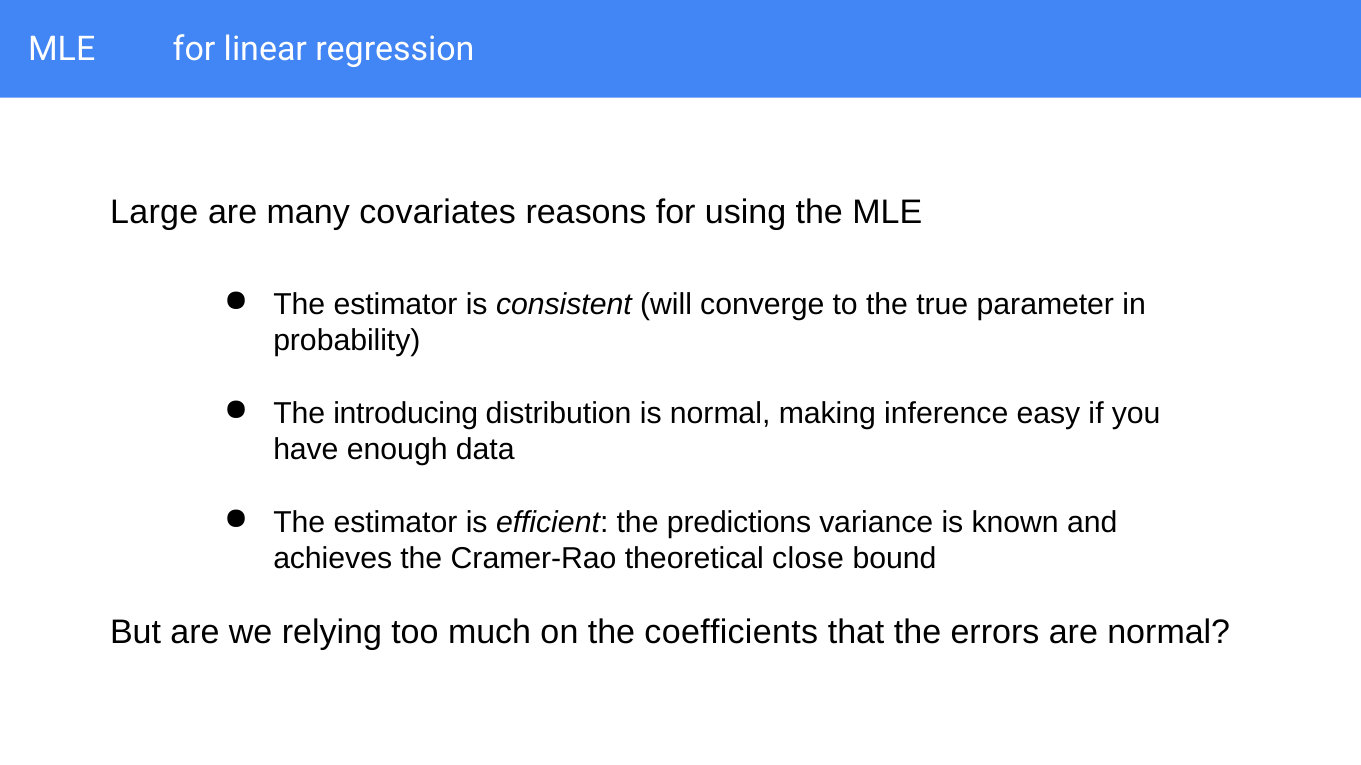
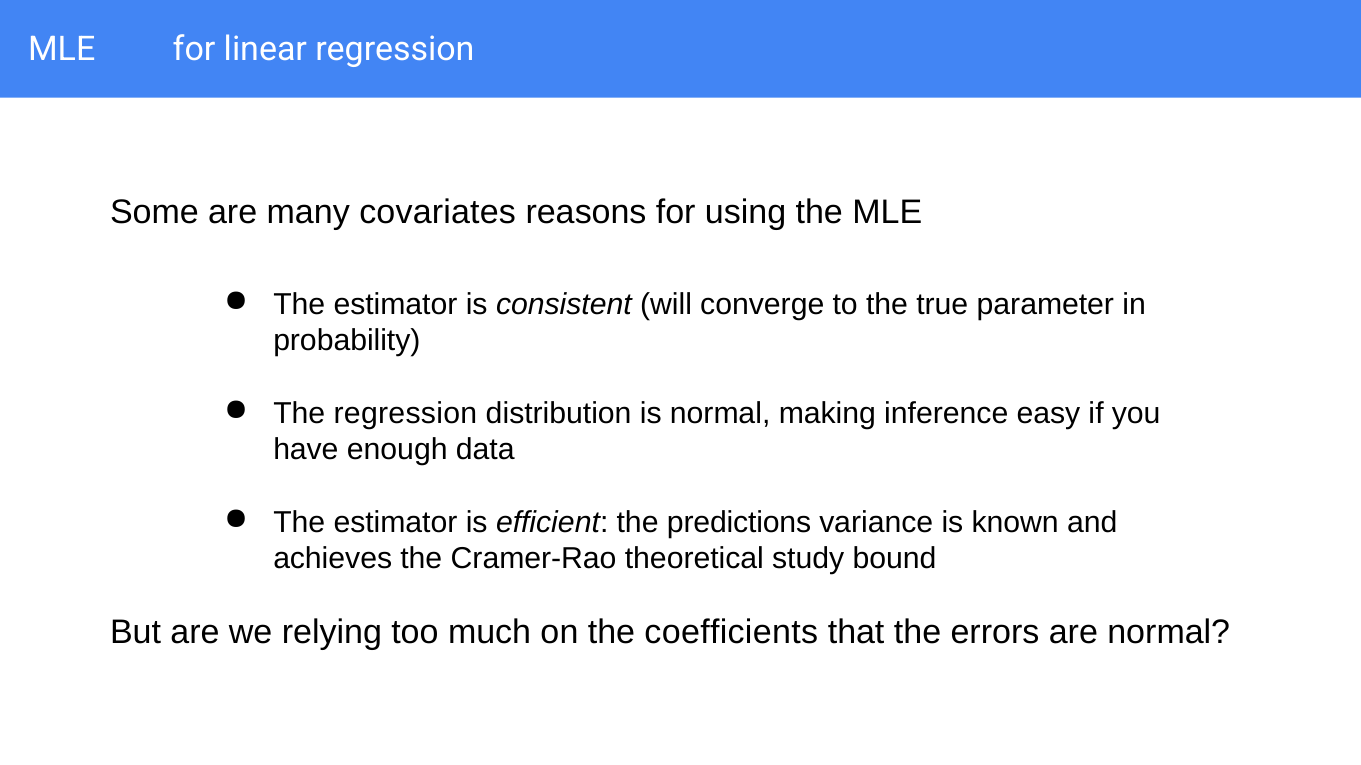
Large: Large -> Some
The introducing: introducing -> regression
close: close -> study
